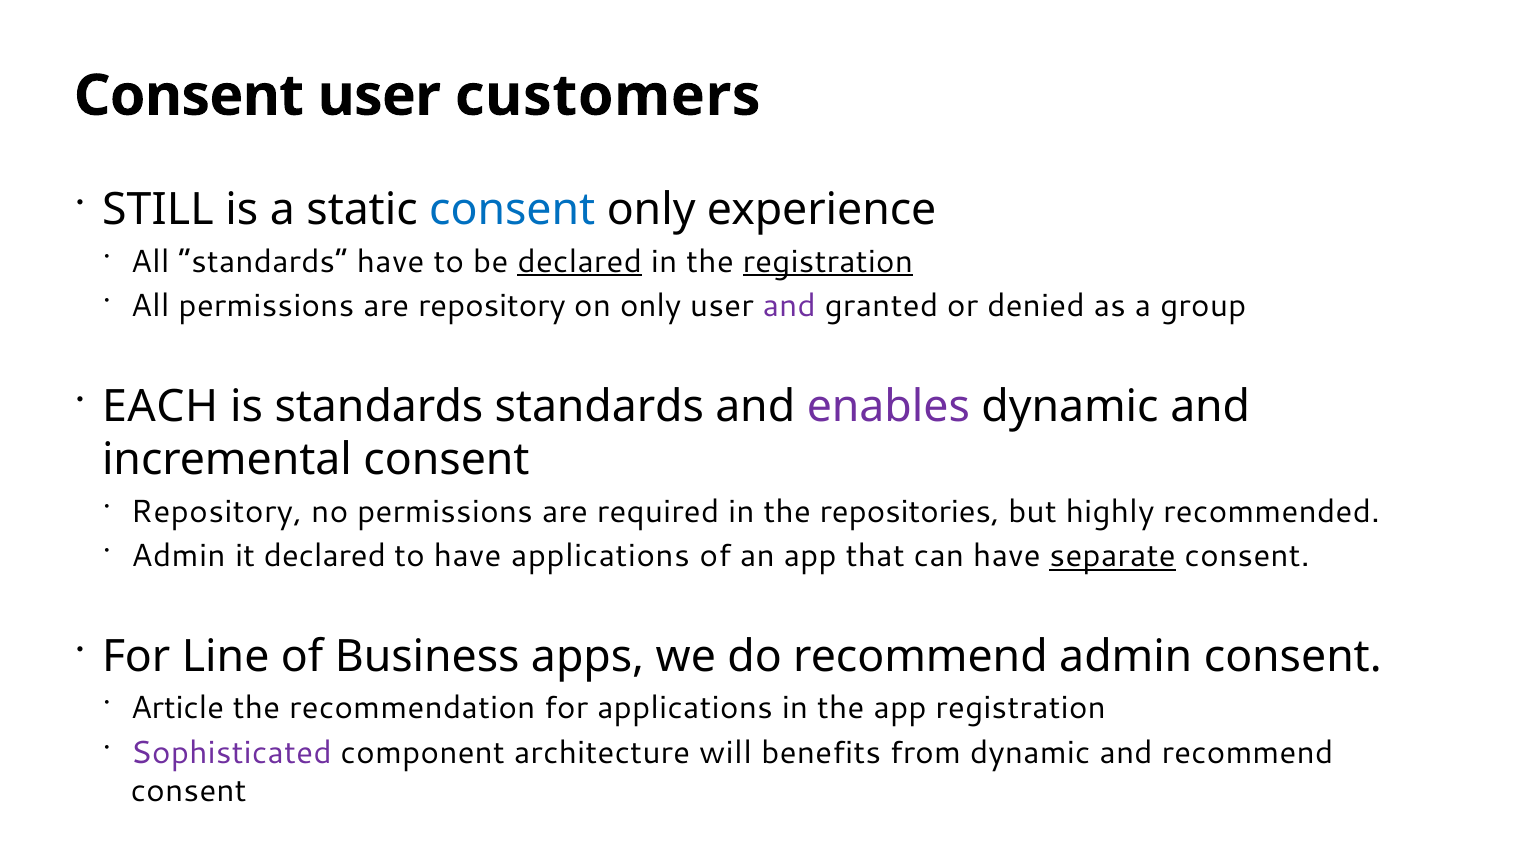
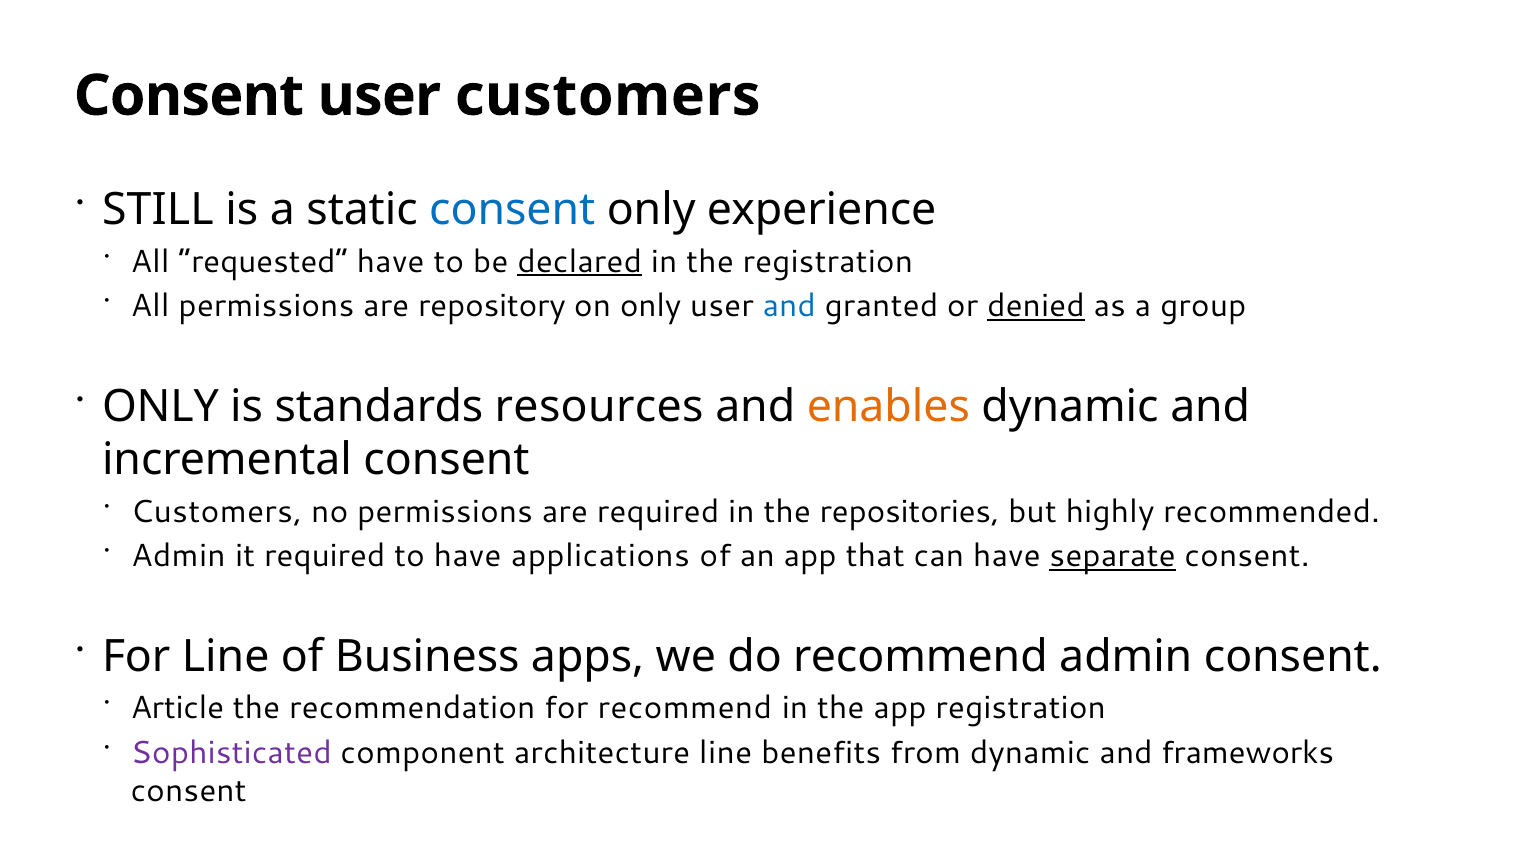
All standards: standards -> requested
registration at (828, 261) underline: present -> none
and at (789, 306) colour: purple -> blue
denied underline: none -> present
EACH at (160, 406): EACH -> ONLY
standards standards: standards -> resources
enables colour: purple -> orange
Repository at (216, 511): Repository -> Customers
it declared: declared -> required
for applications: applications -> recommend
architecture will: will -> line
and recommend: recommend -> frameworks
